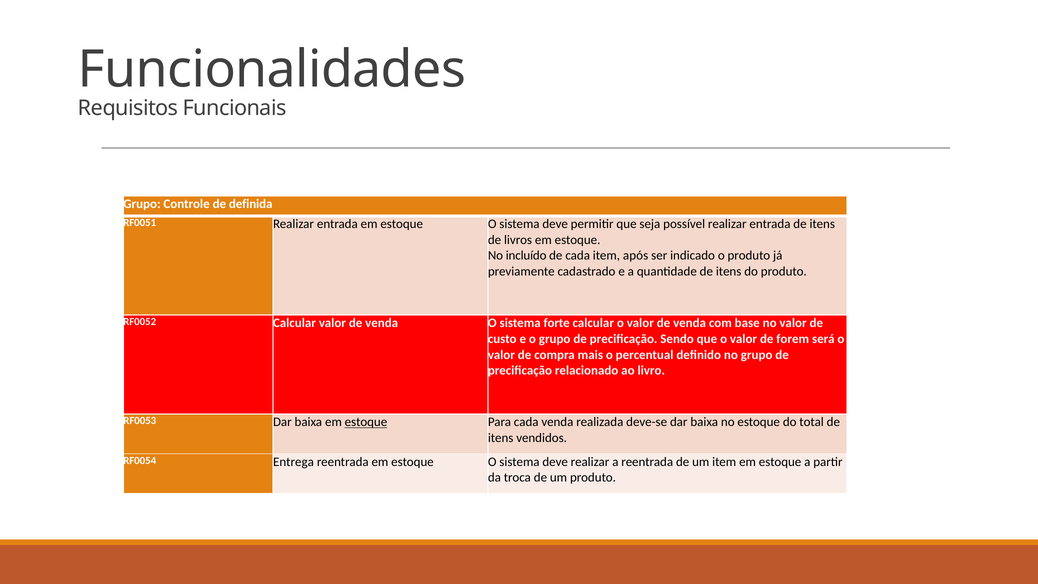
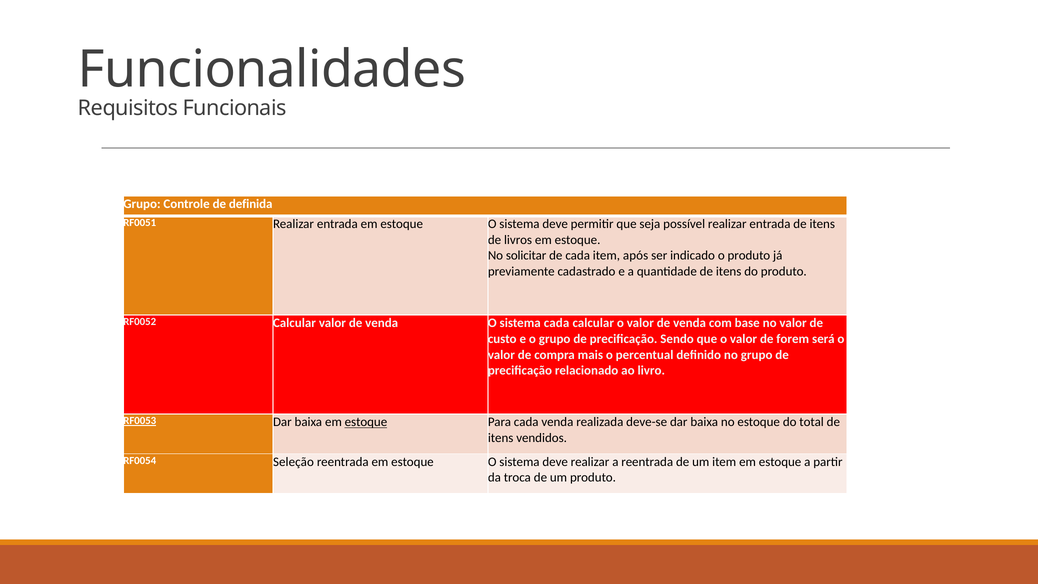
incluído: incluído -> solicitar
sistema forte: forte -> cada
RF0053 underline: none -> present
Entrega: Entrega -> Seleção
